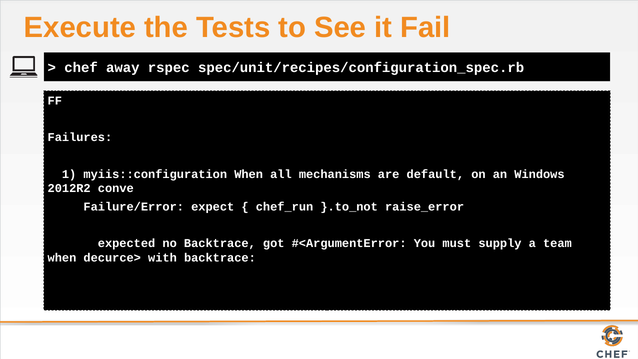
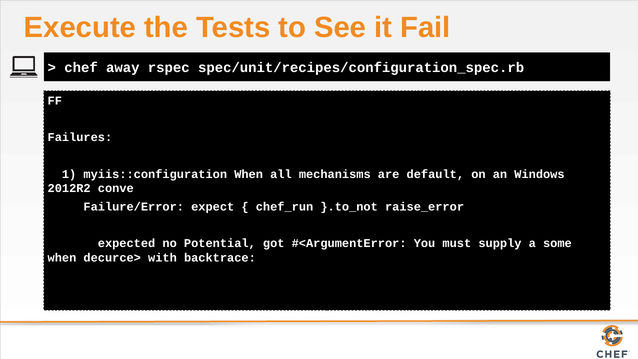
no Backtrace: Backtrace -> Potential
team: team -> some
